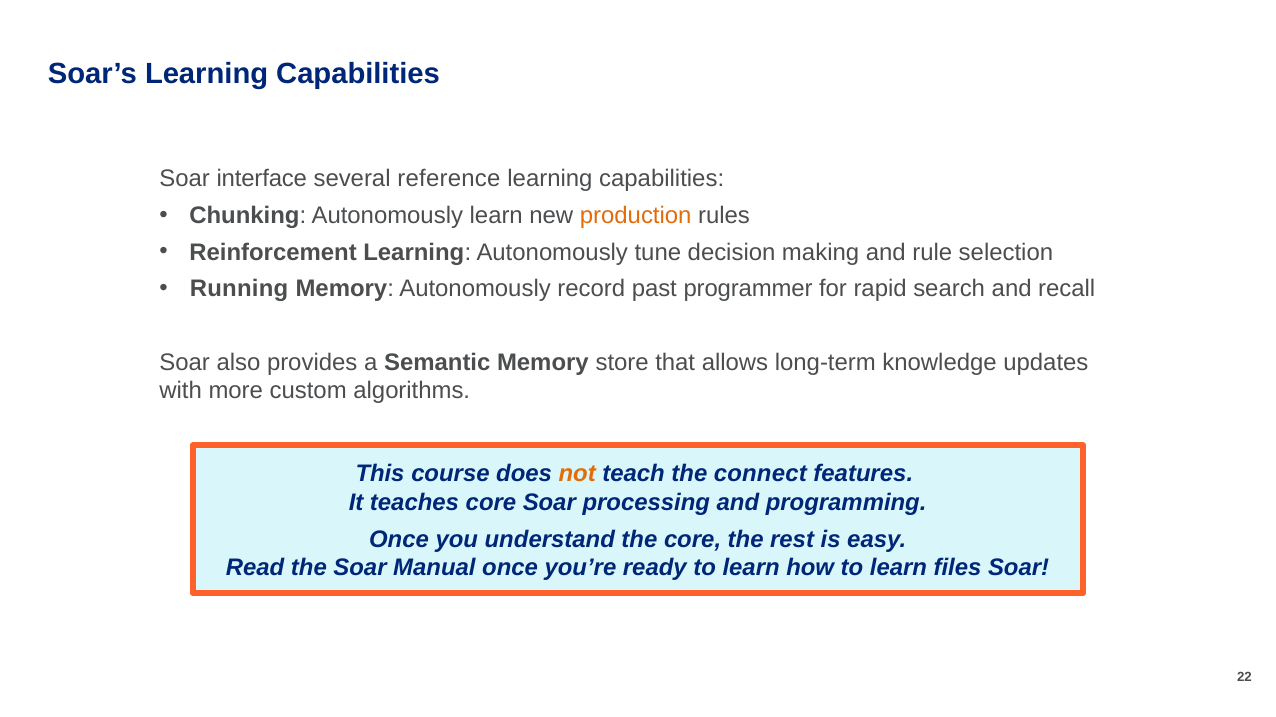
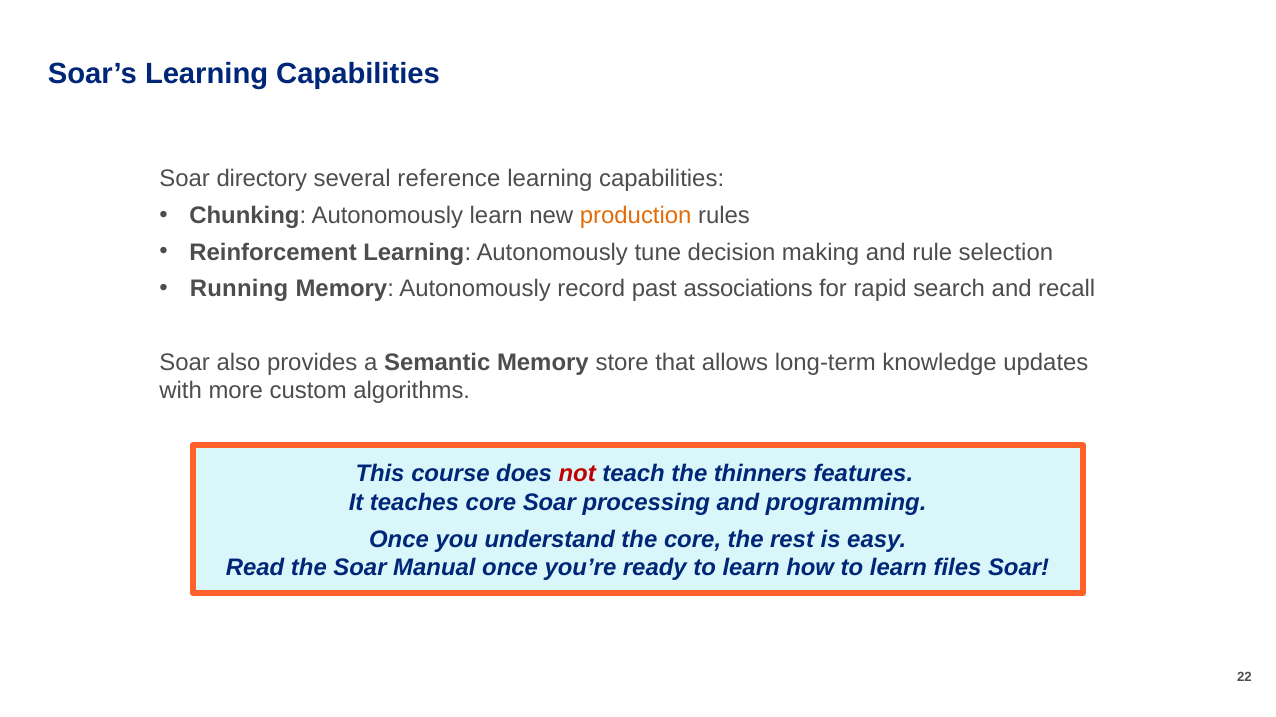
interface: interface -> directory
programmer: programmer -> associations
not colour: orange -> red
connect: connect -> thinners
